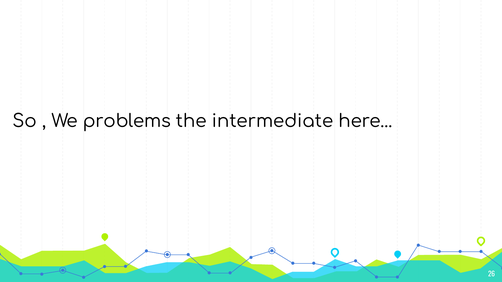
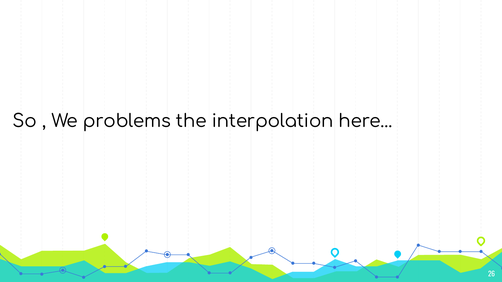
intermediate: intermediate -> interpolation
